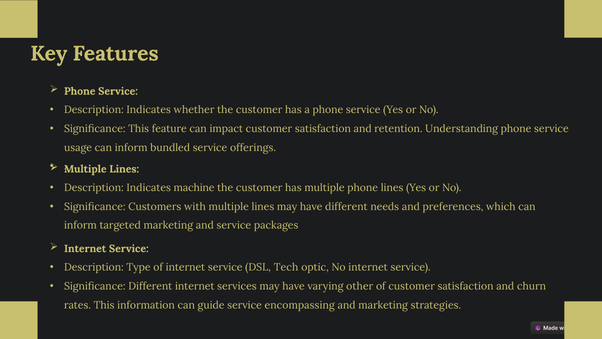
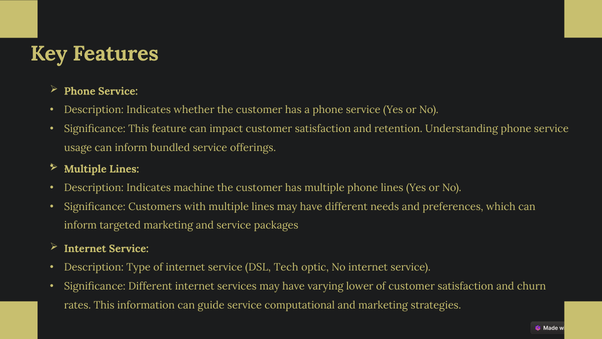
other: other -> lower
encompassing: encompassing -> computational
